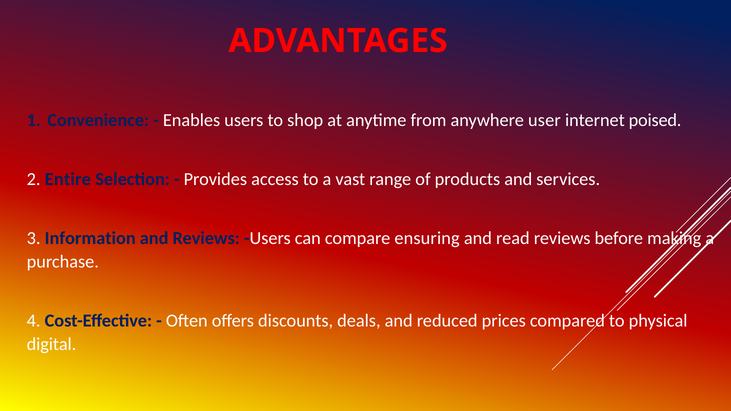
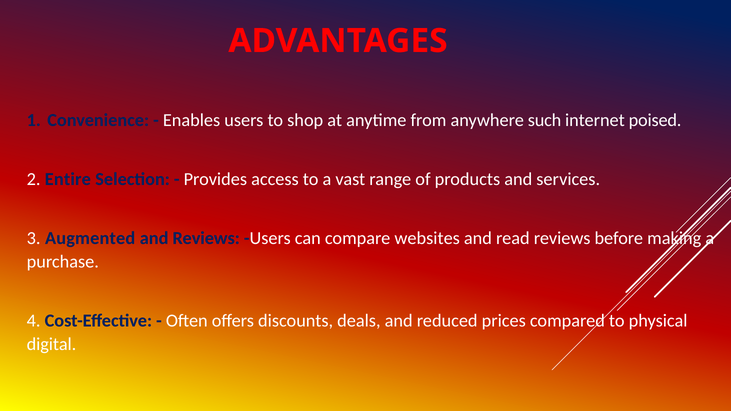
user: user -> such
Information: Information -> Augmented
ensuring: ensuring -> websites
